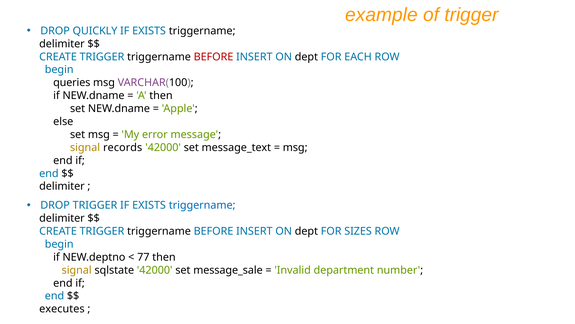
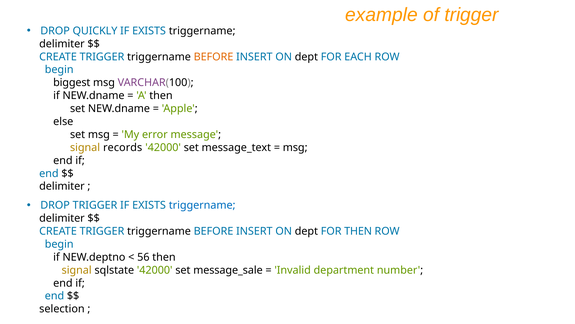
BEFORE at (214, 57) colour: red -> orange
queries: queries -> biggest
FOR SIZES: SIZES -> THEN
77: 77 -> 56
executes: executes -> selection
